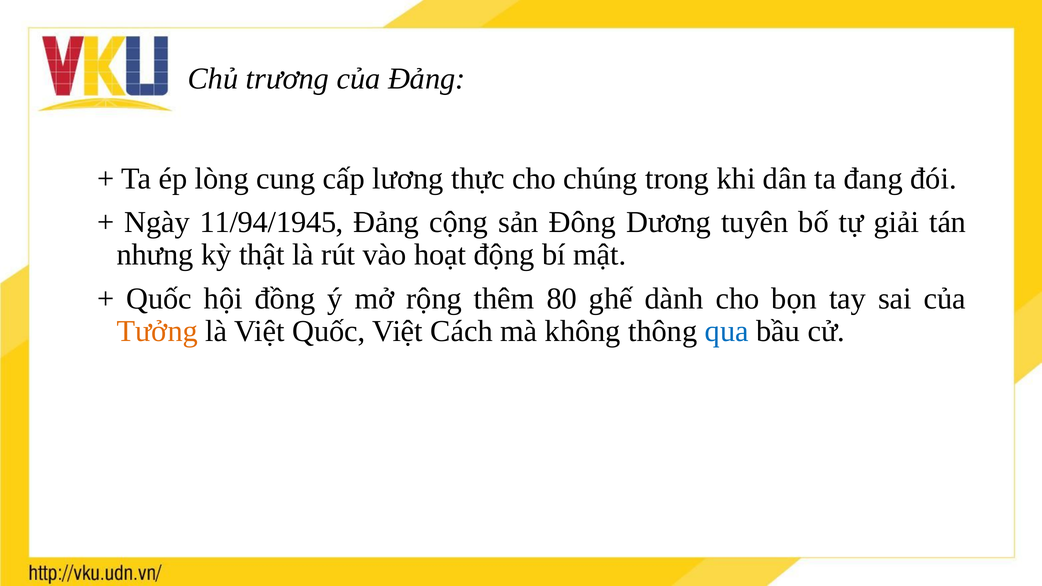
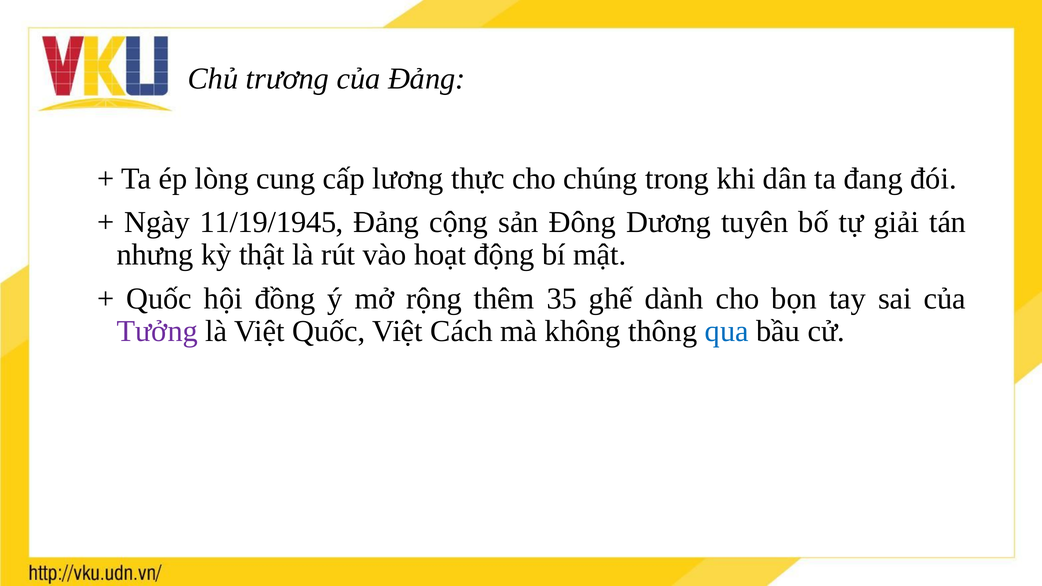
11/94/1945: 11/94/1945 -> 11/19/1945
80: 80 -> 35
Tưởng colour: orange -> purple
